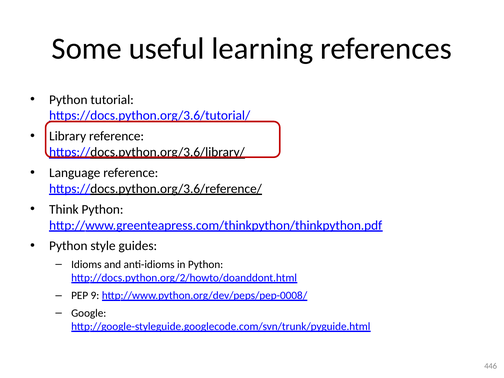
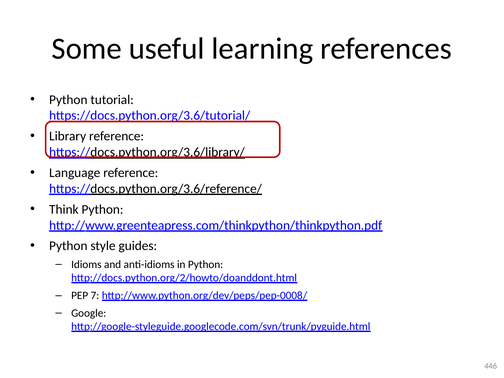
9: 9 -> 7
